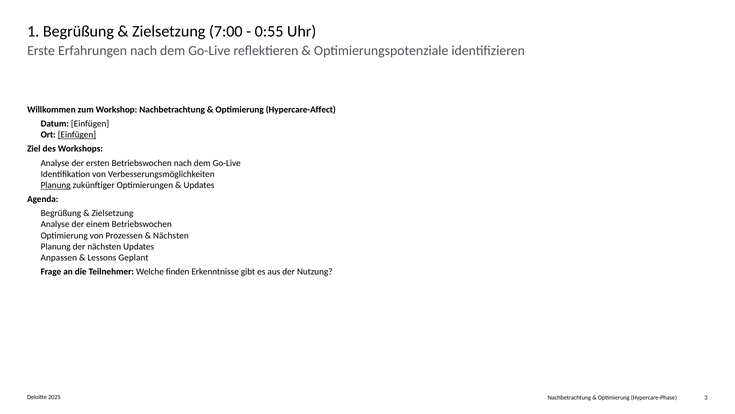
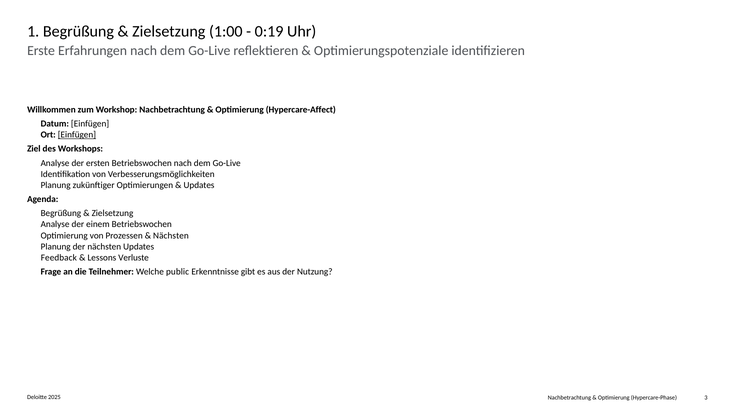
7:00: 7:00 -> 1:00
0:55: 0:55 -> 0:19
Planung at (56, 185) underline: present -> none
Anpassen: Anpassen -> Feedback
Geplant: Geplant -> Verluste
finden: finden -> public
